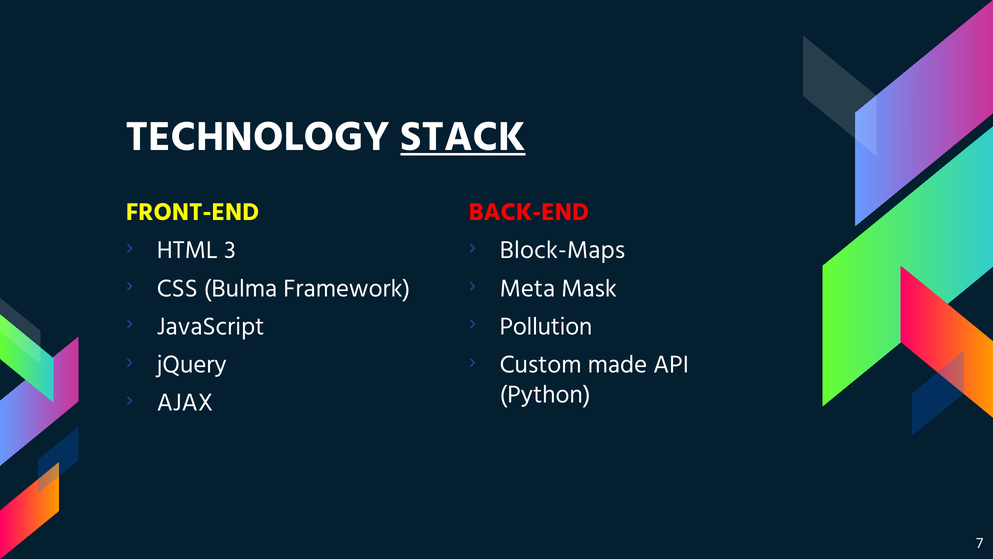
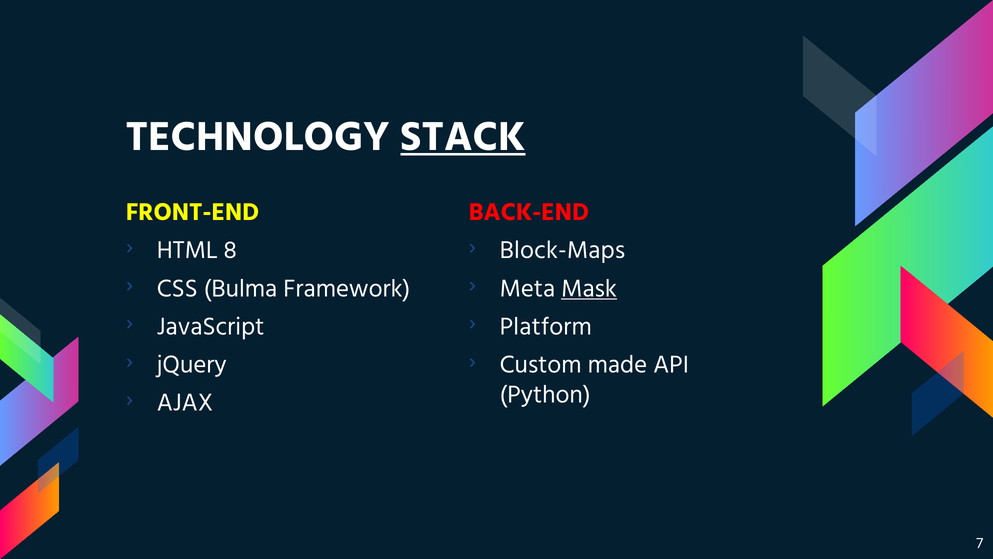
3: 3 -> 8
Mask underline: none -> present
Pollution: Pollution -> Platform
